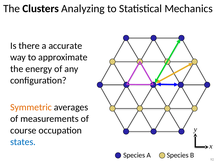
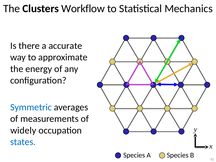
Analyzing: Analyzing -> Workflow
Symmetric colour: orange -> blue
course: course -> widely
